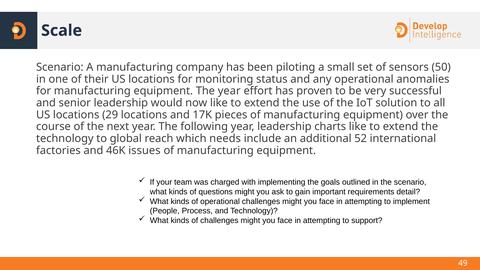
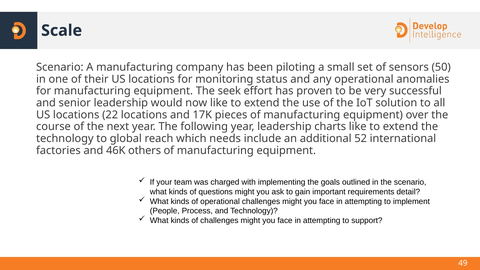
The year: year -> seek
29: 29 -> 22
issues: issues -> others
